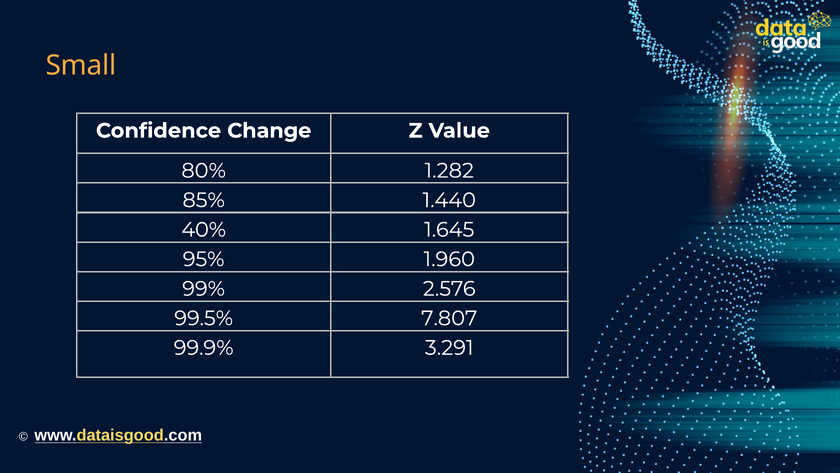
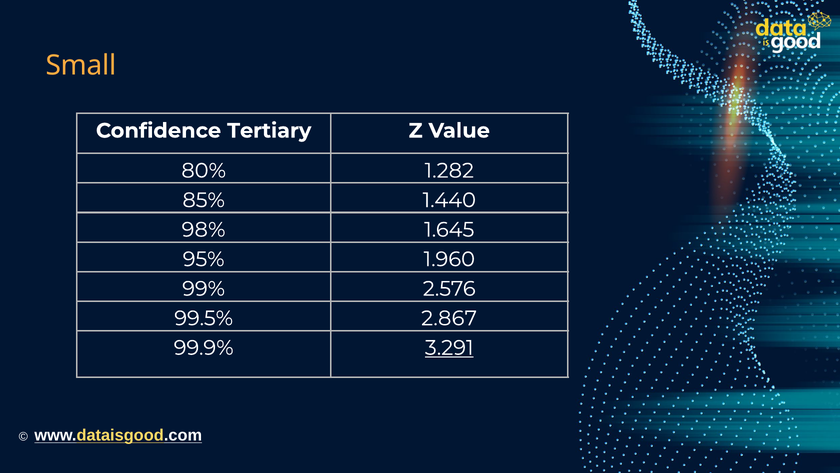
Change: Change -> Tertiary
40%: 40% -> 98%
7.807: 7.807 -> 2.867
3.291 underline: none -> present
